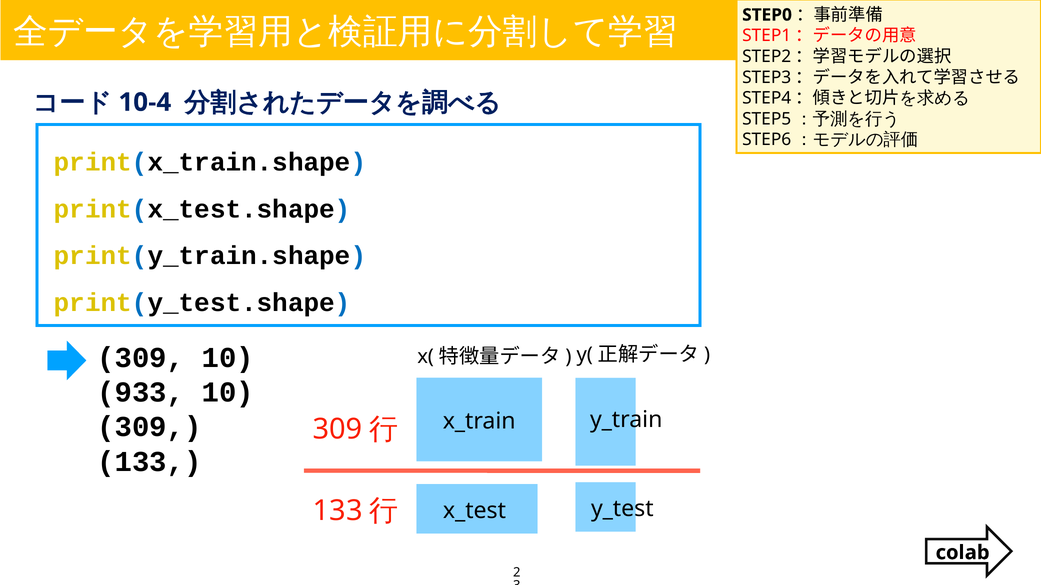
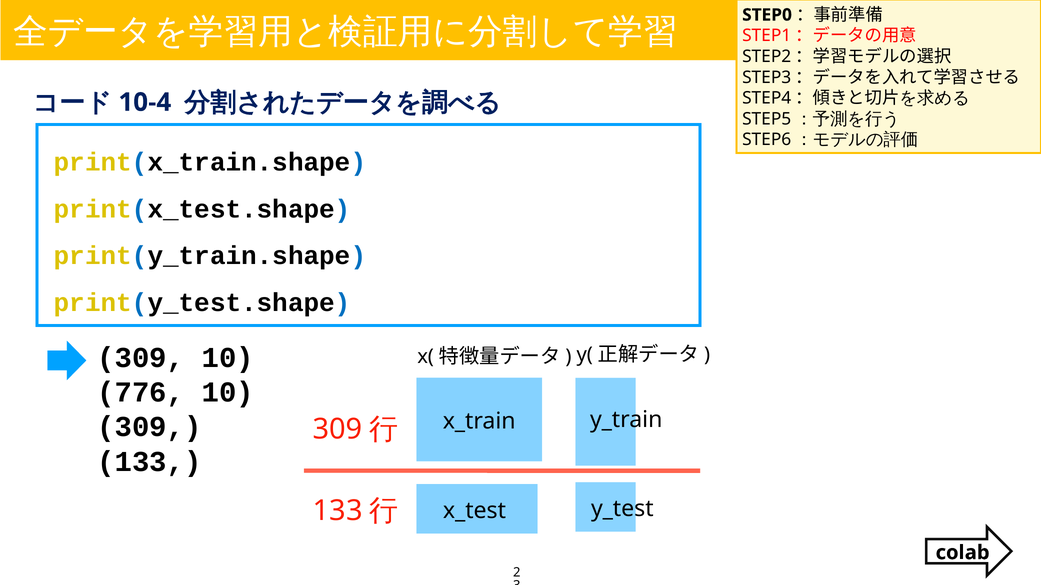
933: 933 -> 776
